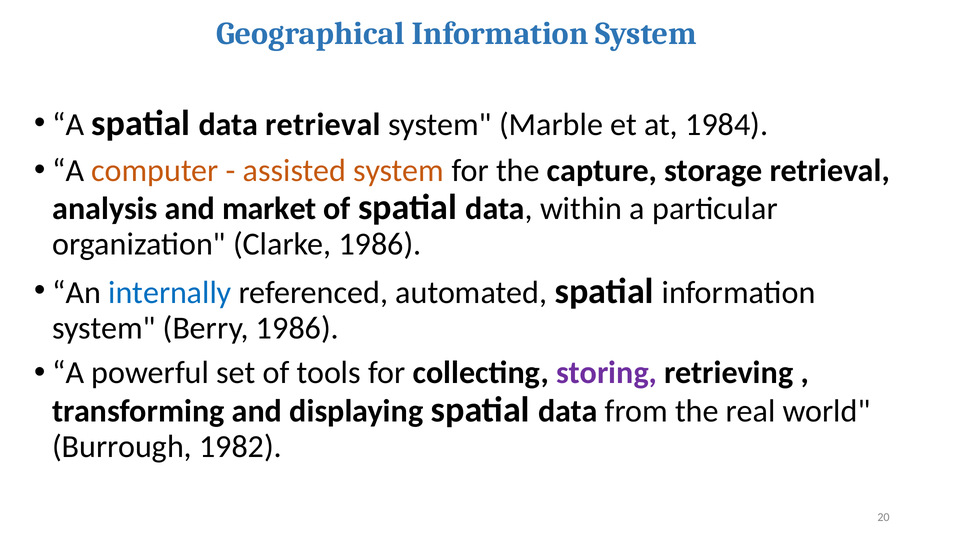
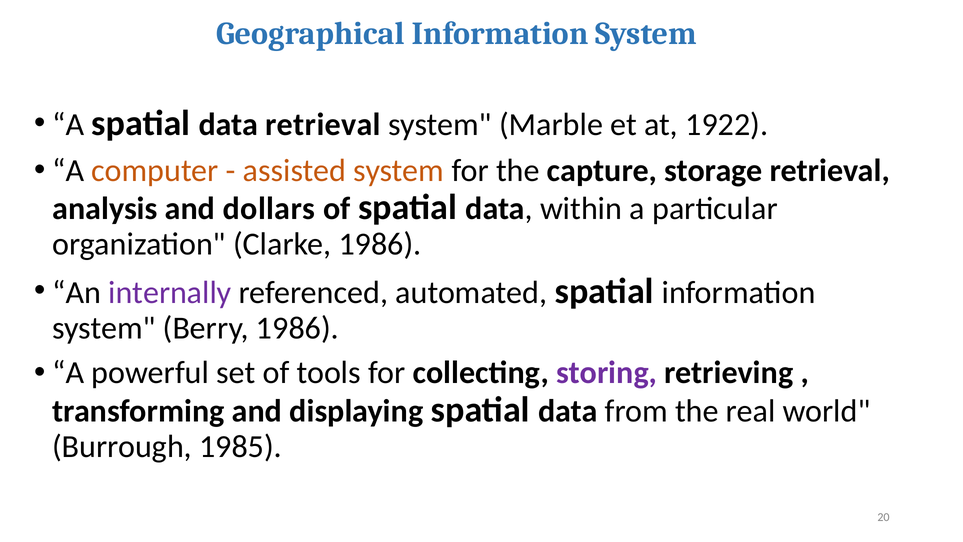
1984: 1984 -> 1922
market: market -> dollars
internally colour: blue -> purple
1982: 1982 -> 1985
